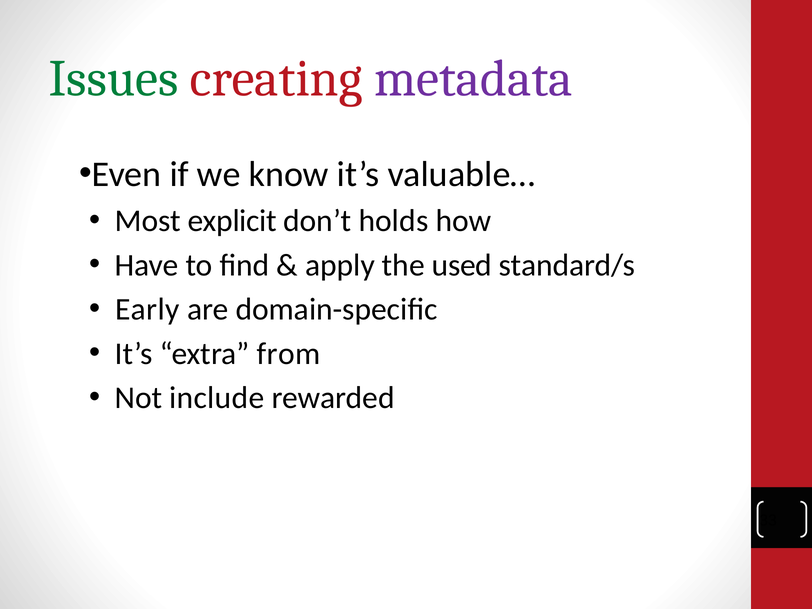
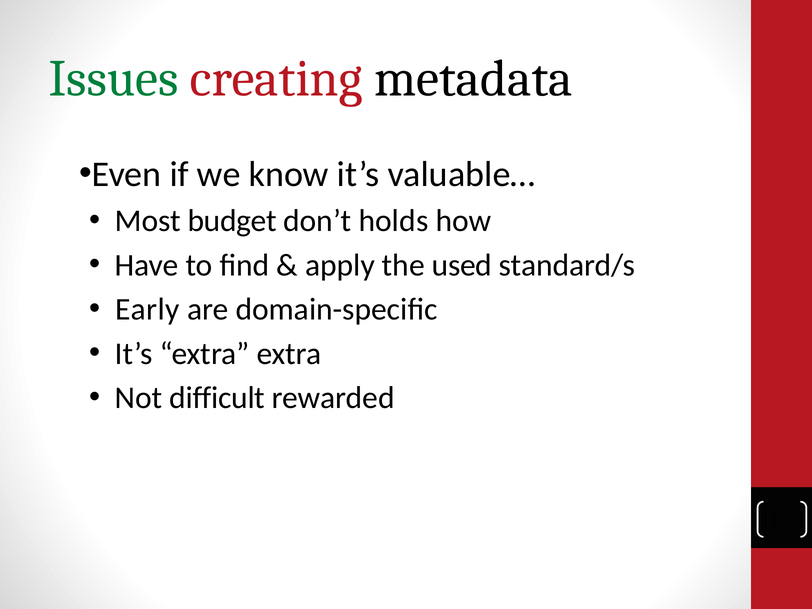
metadata colour: purple -> black
explicit: explicit -> budget
extra from: from -> extra
include: include -> difficult
